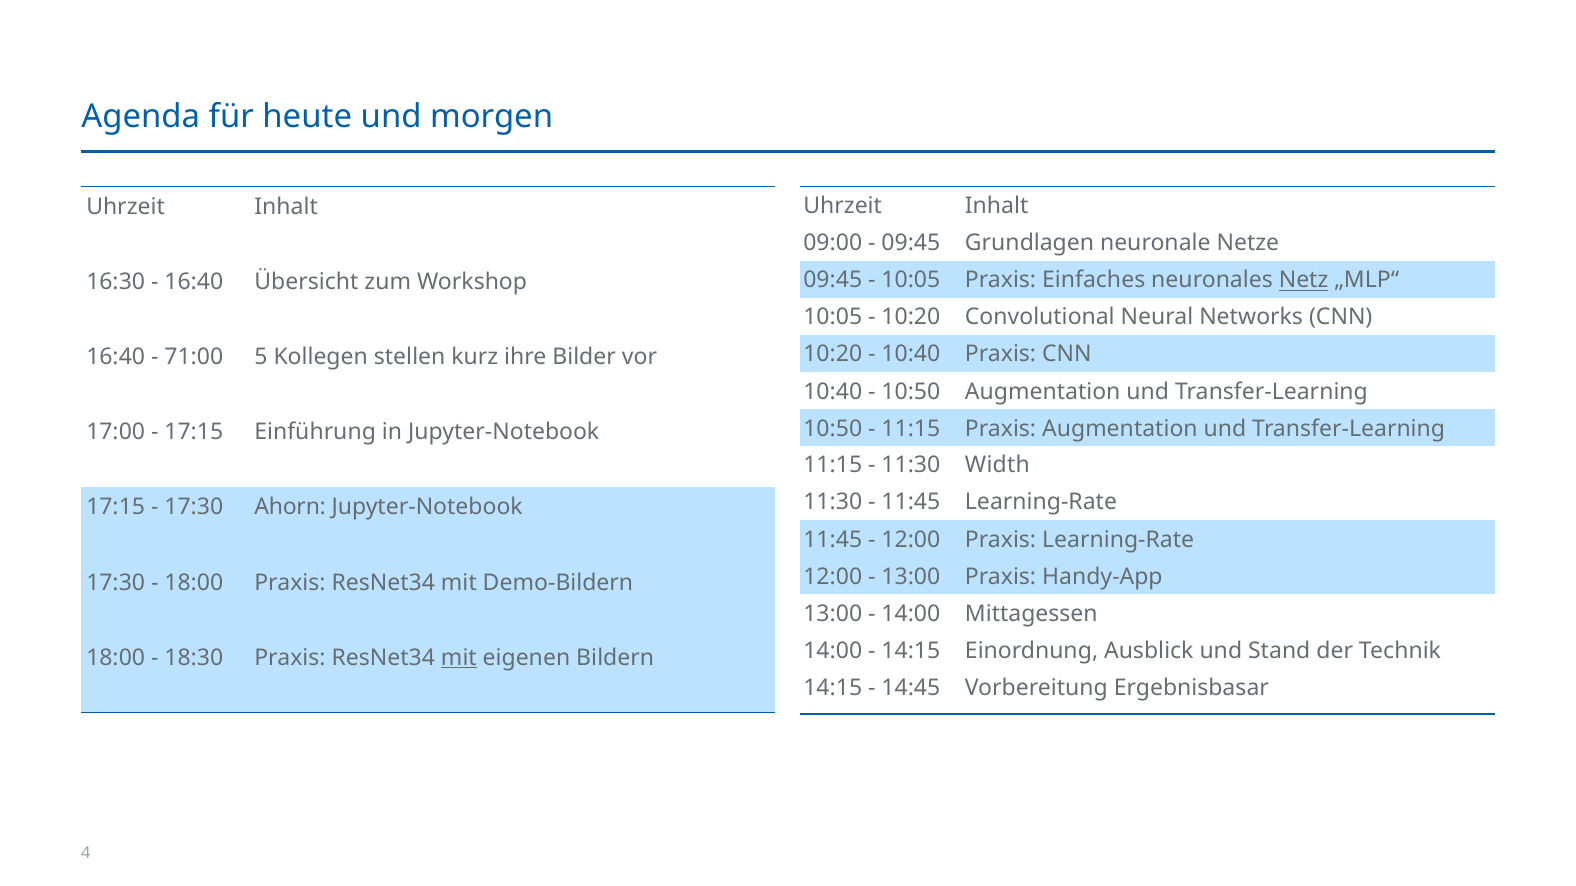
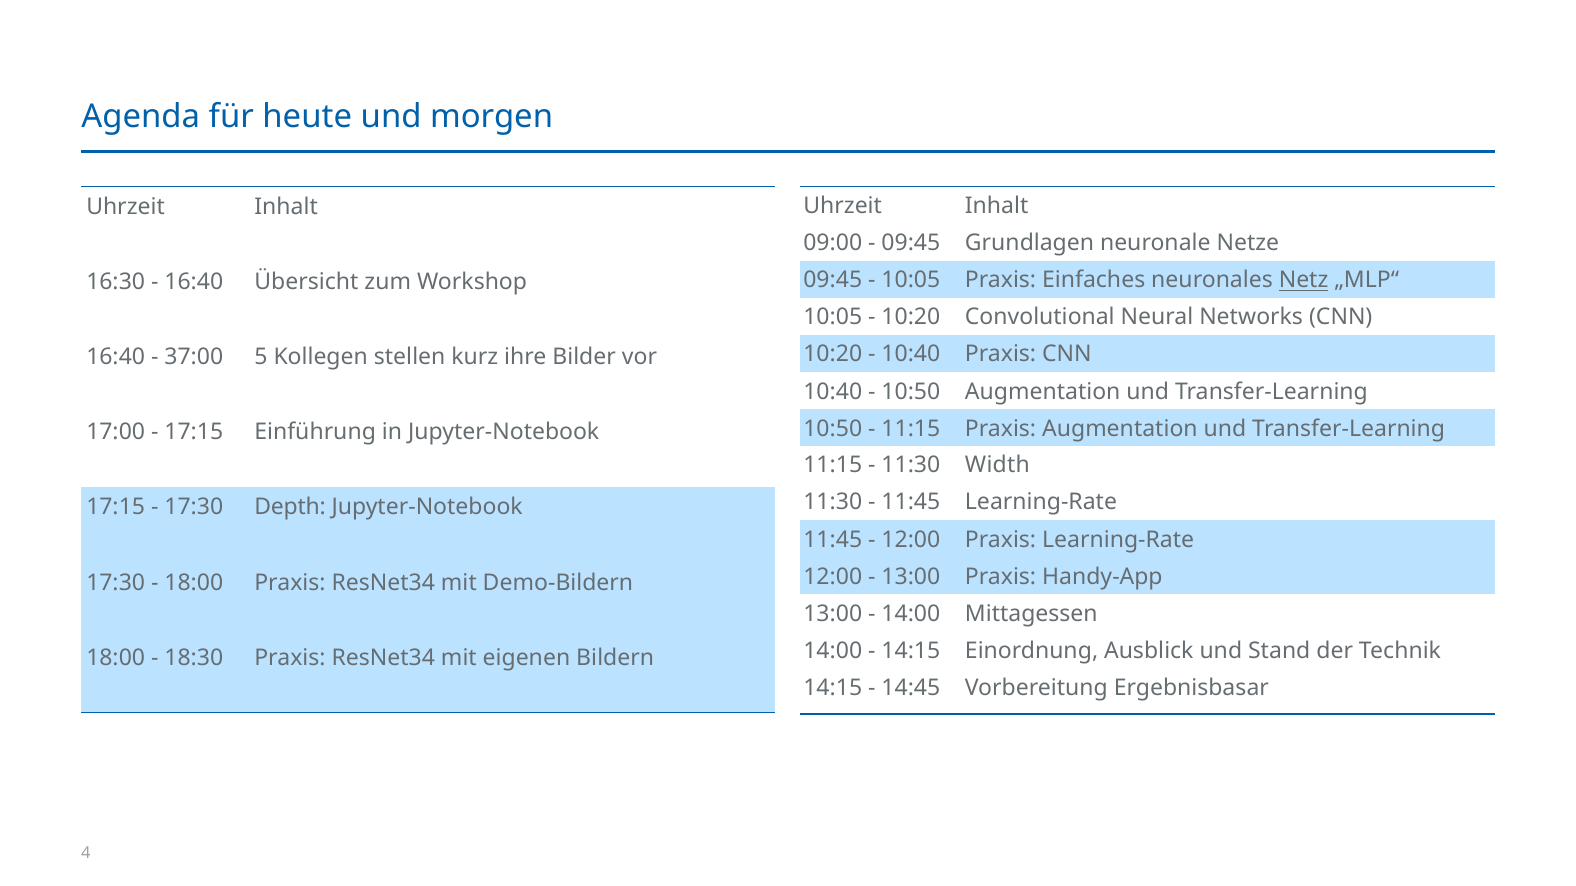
71:00: 71:00 -> 37:00
Ahorn: Ahorn -> Depth
mit at (459, 658) underline: present -> none
